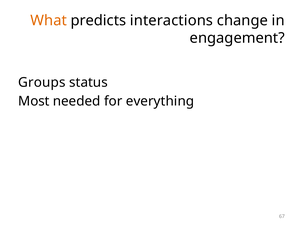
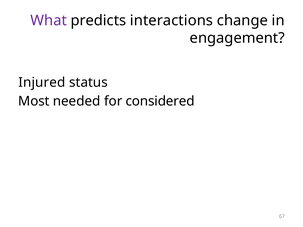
What colour: orange -> purple
Groups: Groups -> Injured
everything: everything -> considered
